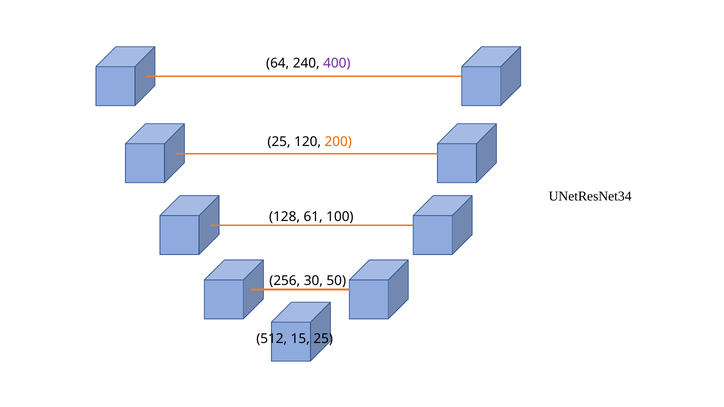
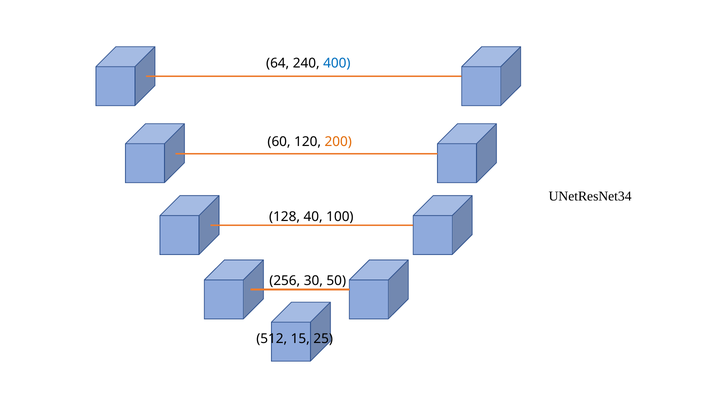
400 colour: purple -> blue
25 at (279, 142): 25 -> 60
61: 61 -> 40
